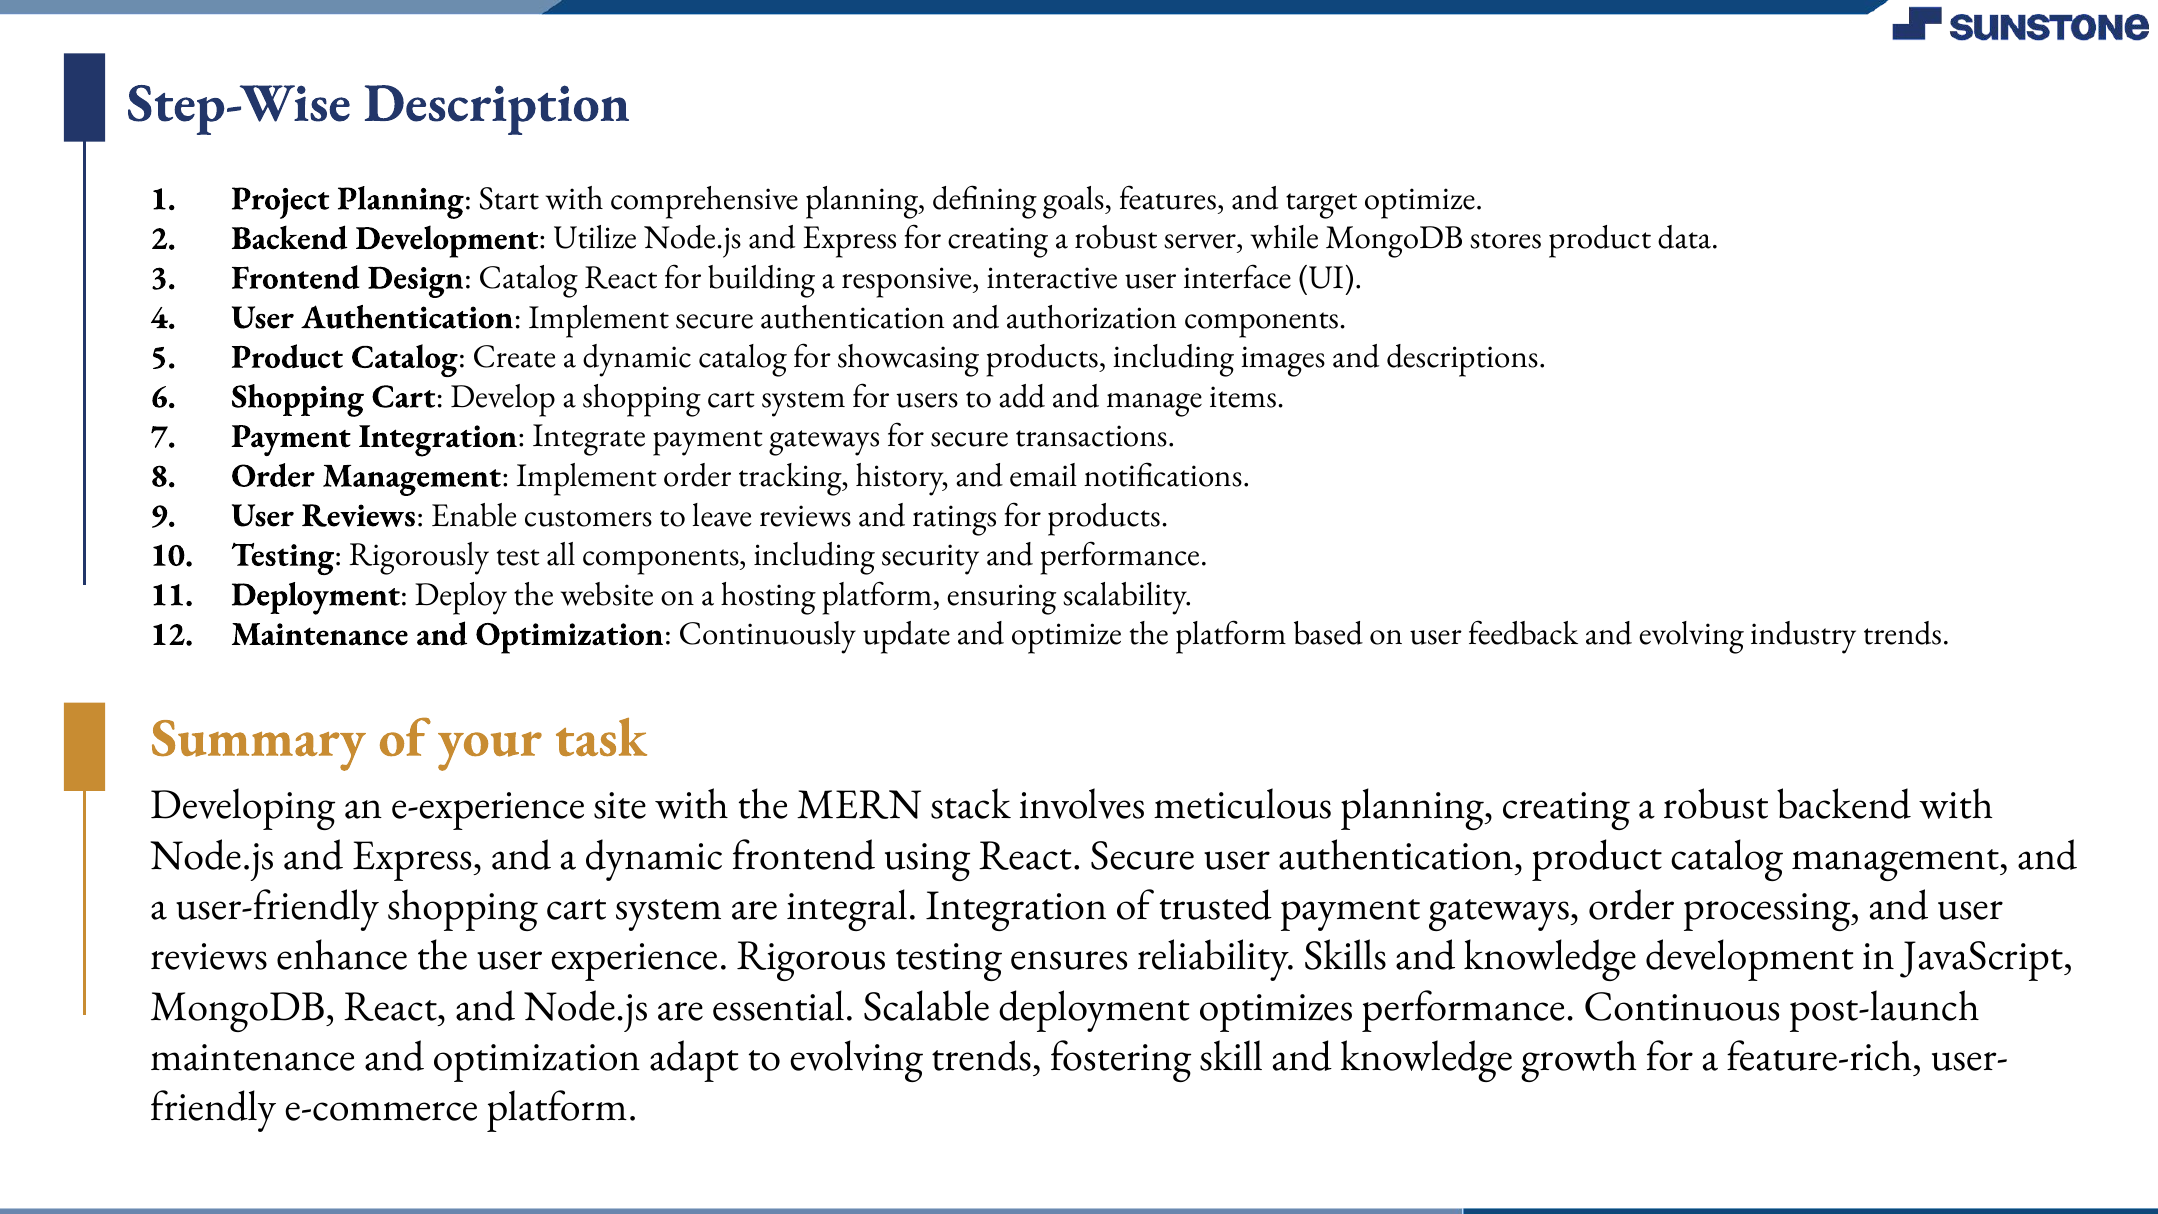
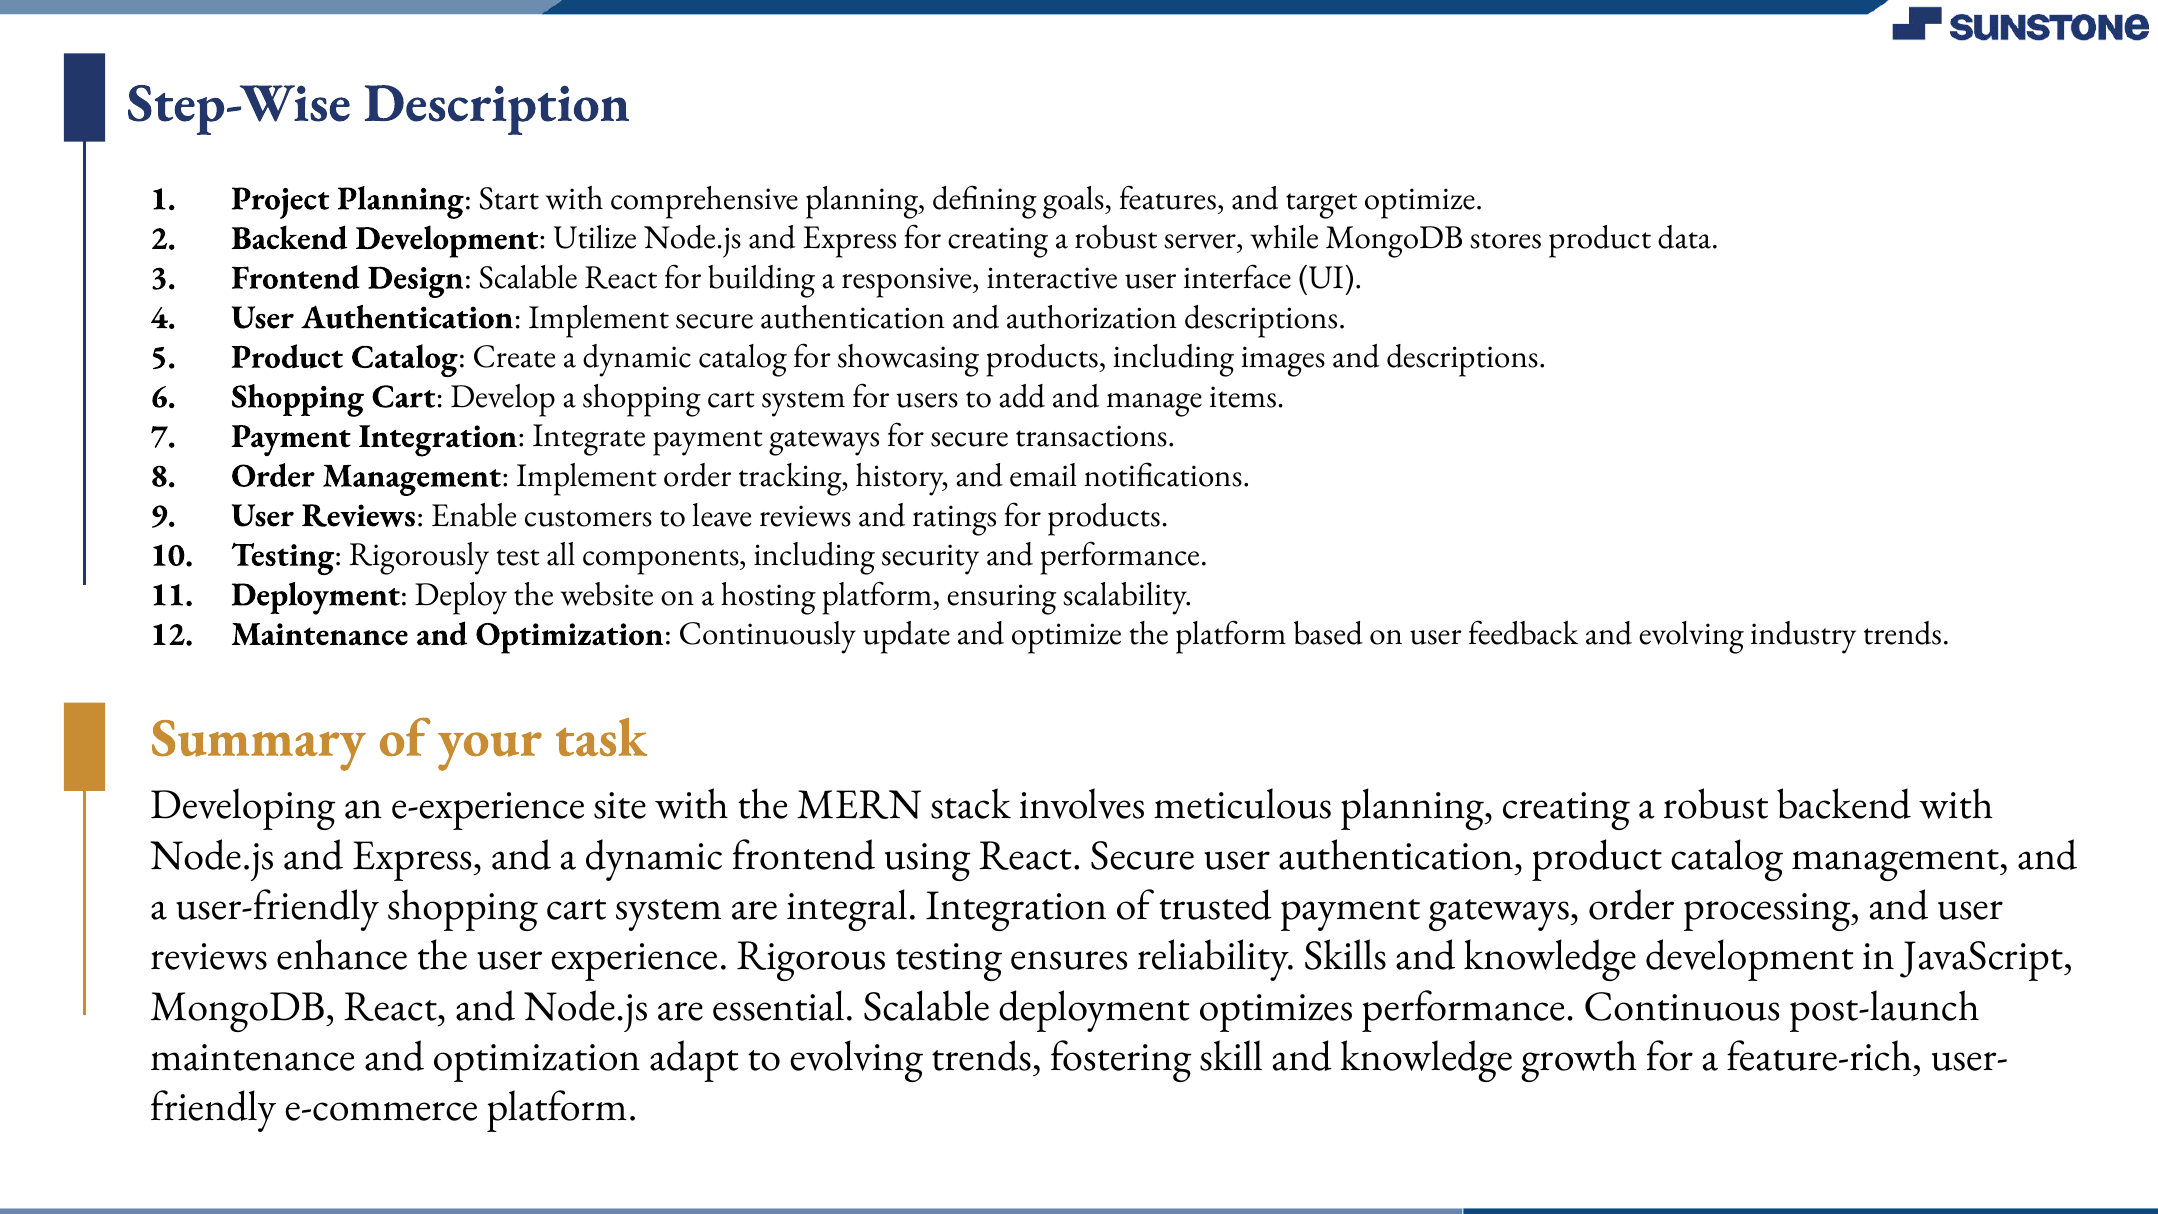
Design Catalog: Catalog -> Scalable
authorization components: components -> descriptions
